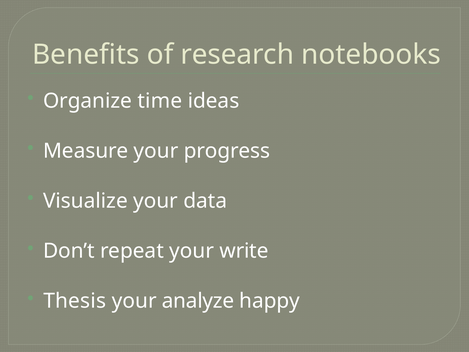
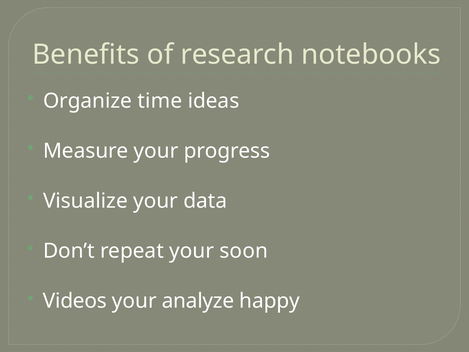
write: write -> soon
Thesis: Thesis -> Videos
